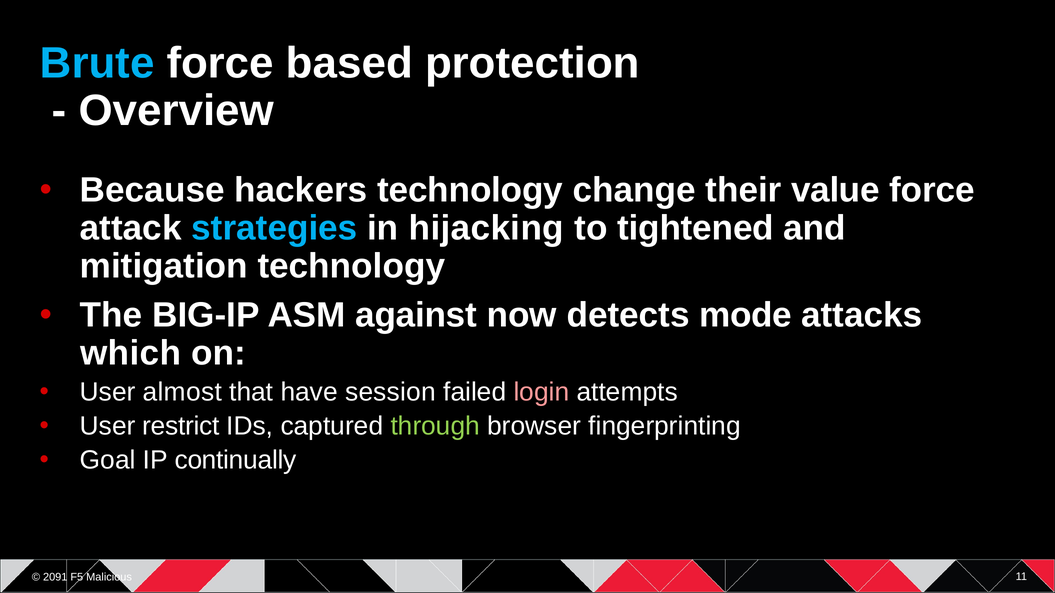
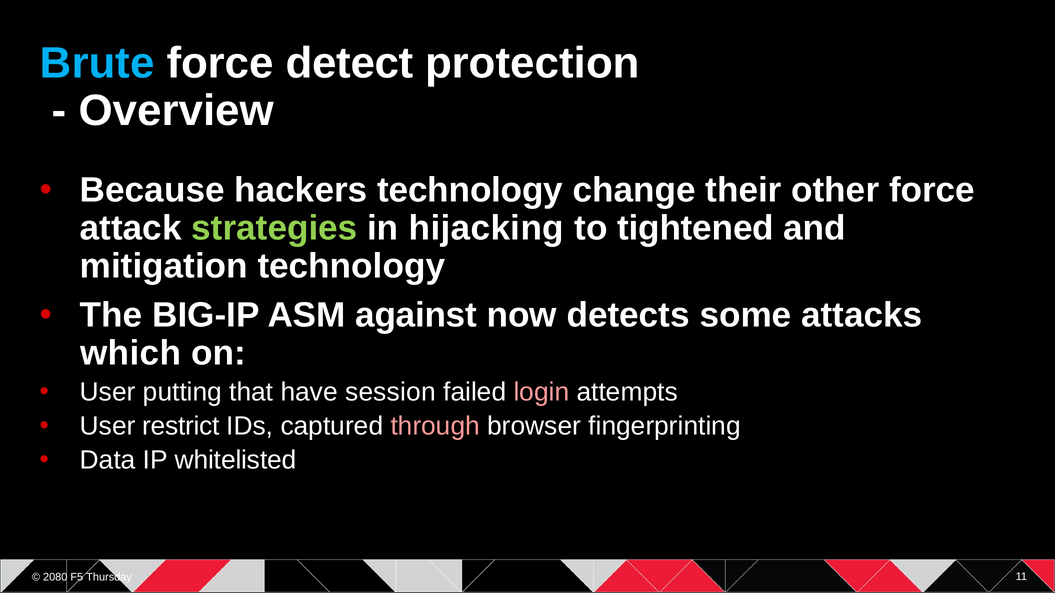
based: based -> detect
value: value -> other
strategies colour: light blue -> light green
mode: mode -> some
almost: almost -> putting
through colour: light green -> pink
Goal: Goal -> Data
continually: continually -> whitelisted
2091: 2091 -> 2080
Malicious: Malicious -> Thursday
